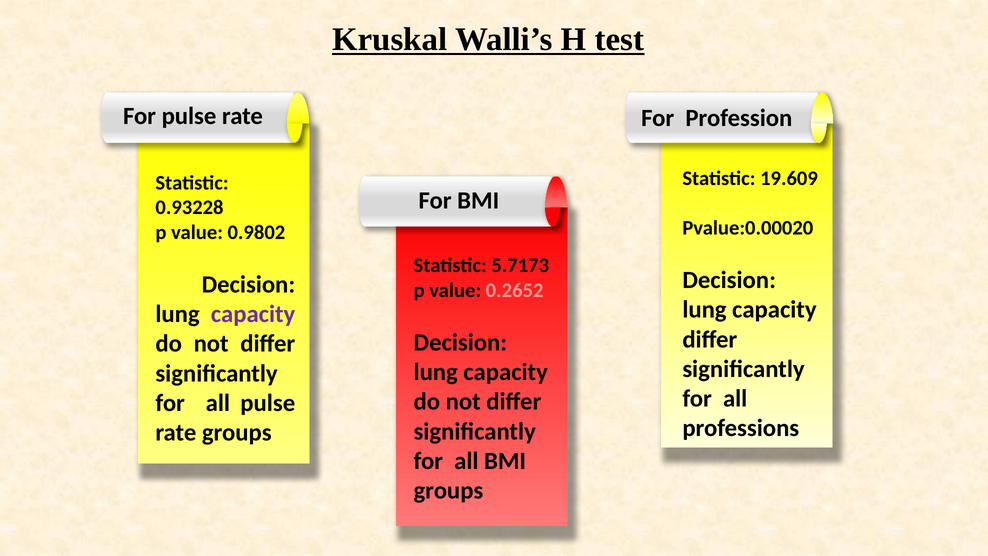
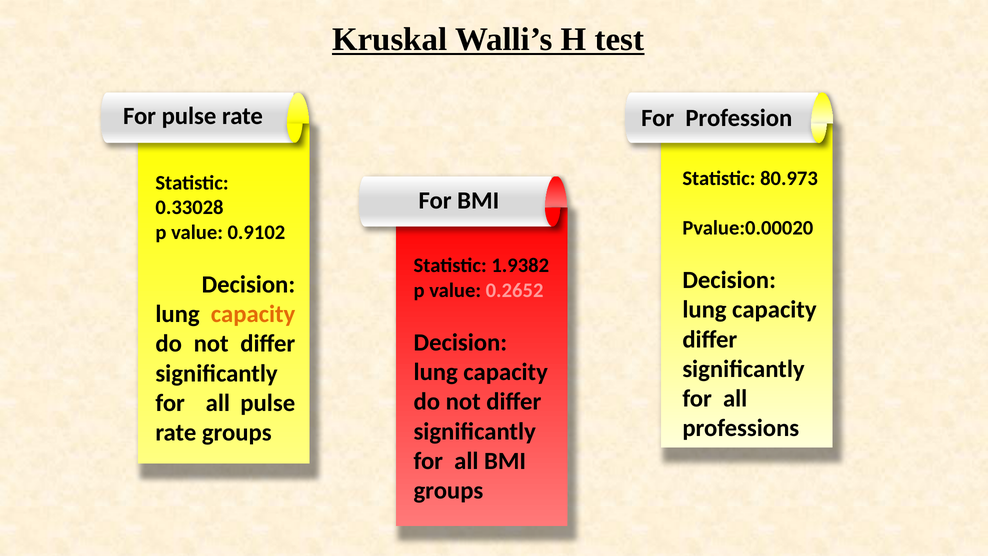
19.609: 19.609 -> 80.973
0.93228: 0.93228 -> 0.33028
0.9802: 0.9802 -> 0.9102
5.7173: 5.7173 -> 1.9382
capacity at (253, 314) colour: purple -> orange
